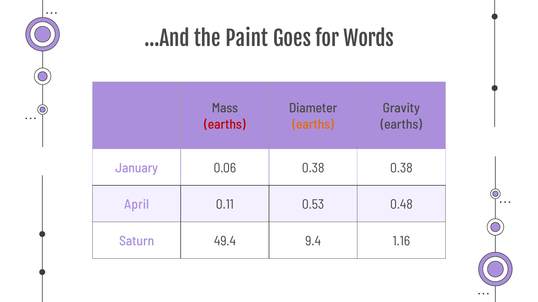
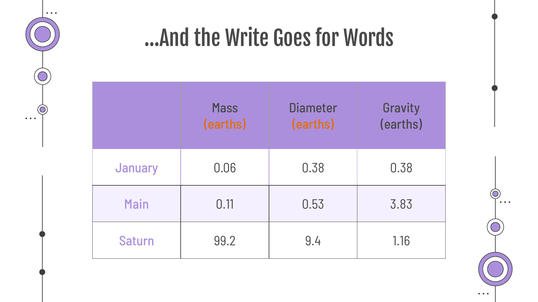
Paint: Paint -> Write
earths at (225, 125) colour: red -> orange
April: April -> Main
0.48: 0.48 -> 3.83
49.4: 49.4 -> 99.2
